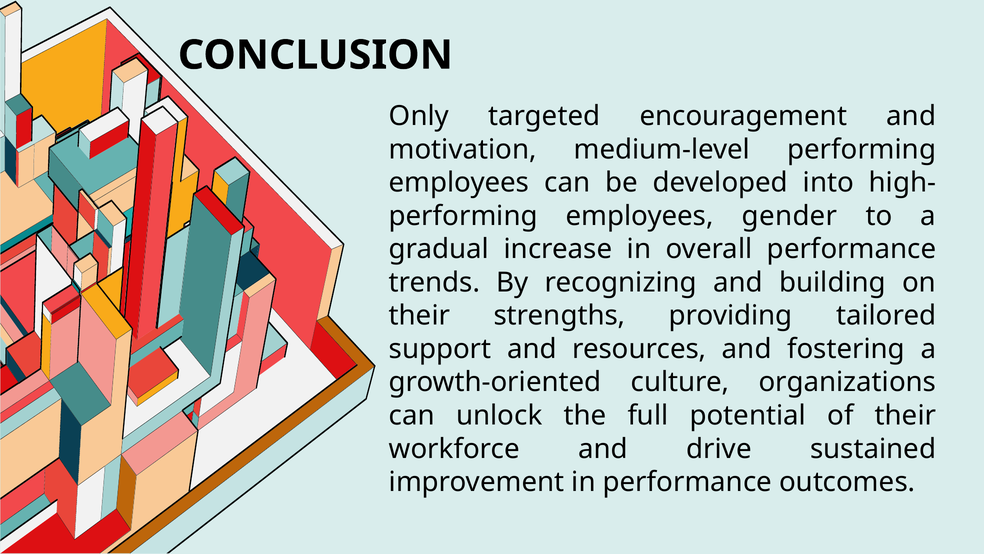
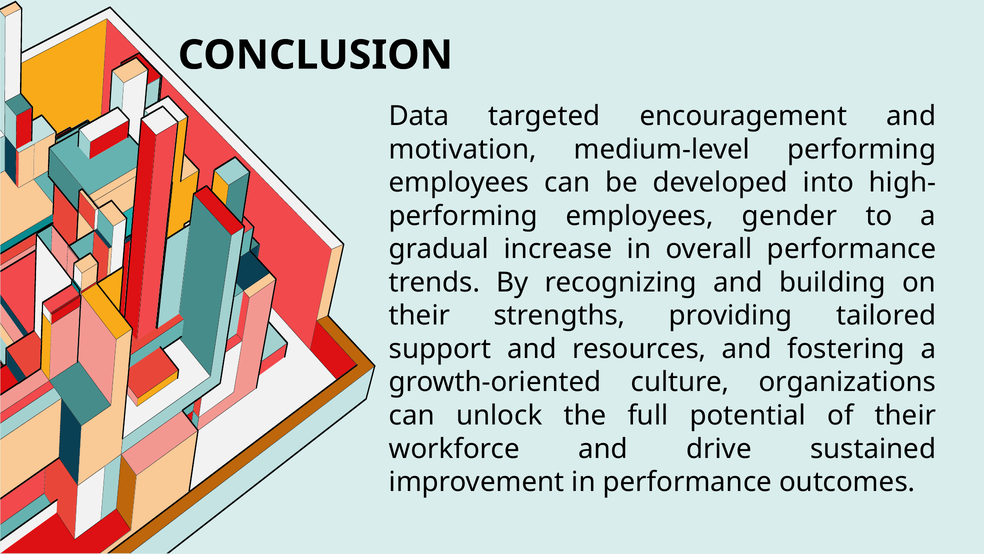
Only: Only -> Data
